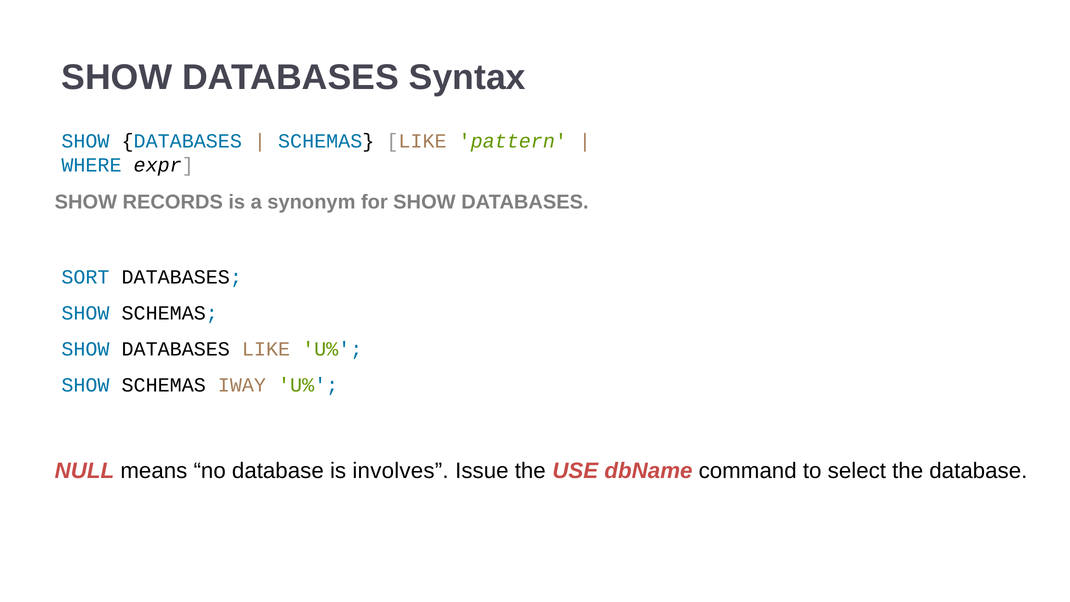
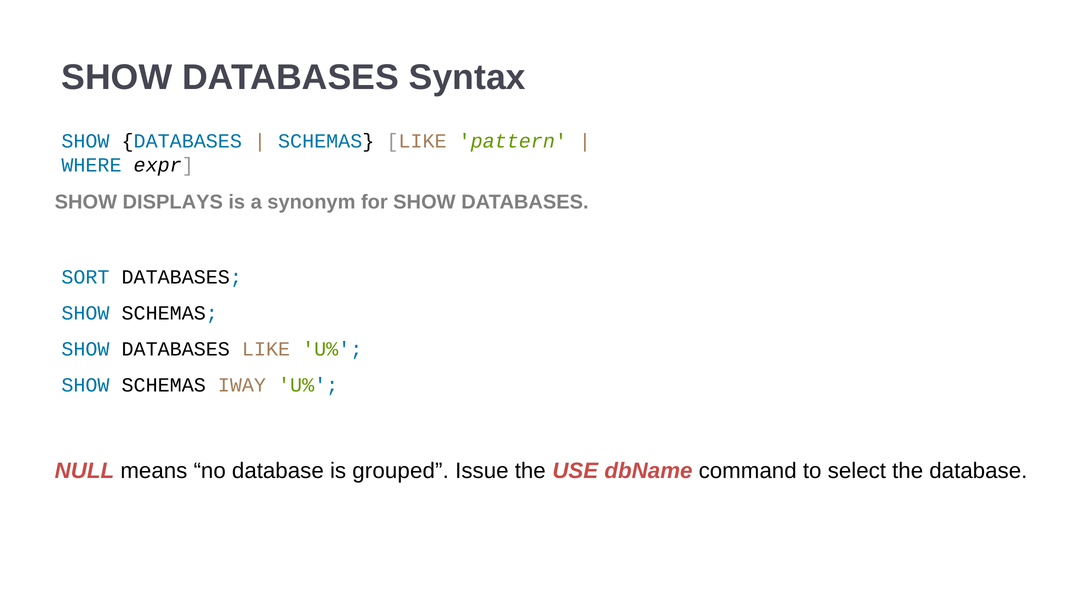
RECORDS: RECORDS -> DISPLAYS
involves: involves -> grouped
